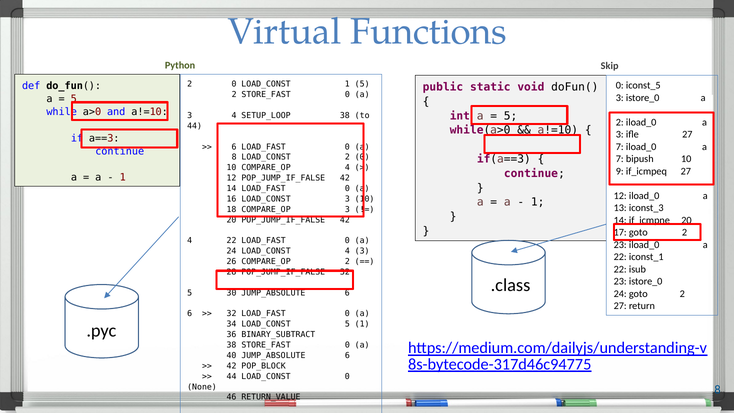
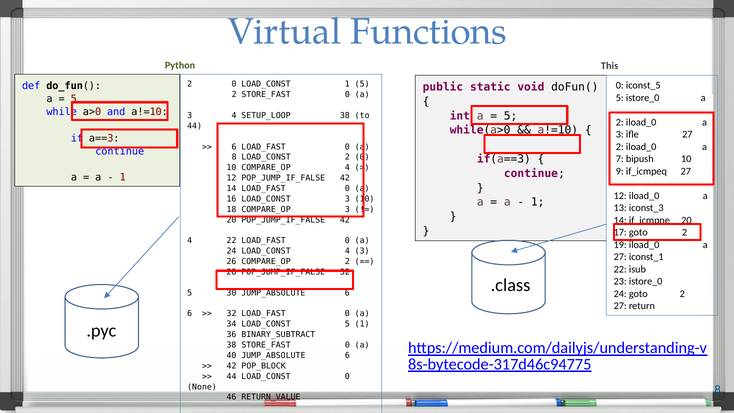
Skip: Skip -> This
3 at (620, 98): 3 -> 5
7 at (620, 147): 7 -> 2
23 at (620, 245): 23 -> 19
22 at (620, 257): 22 -> 27
